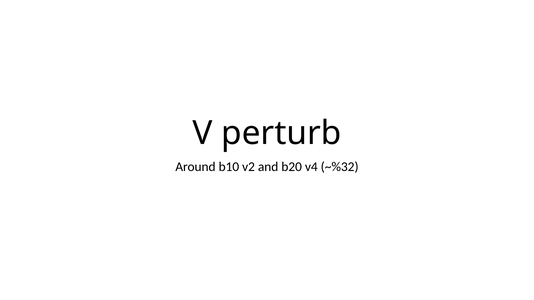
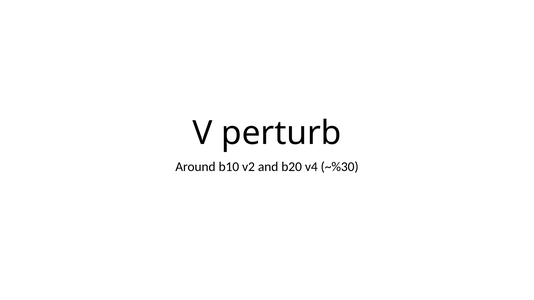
~%32: ~%32 -> ~%30
